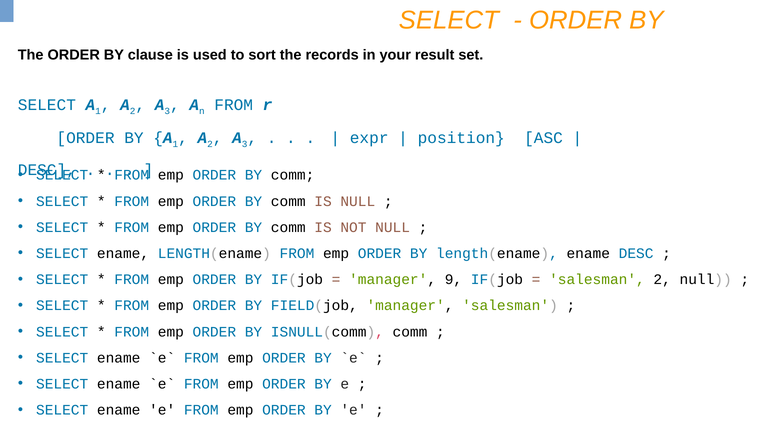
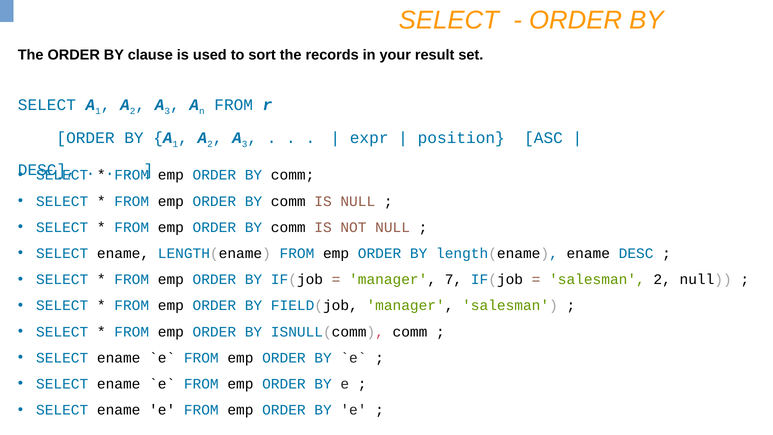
9: 9 -> 7
